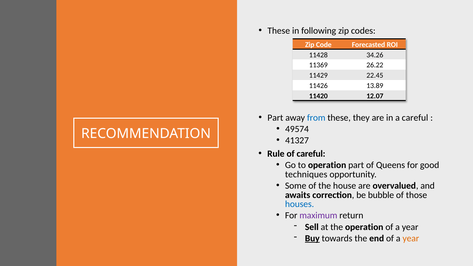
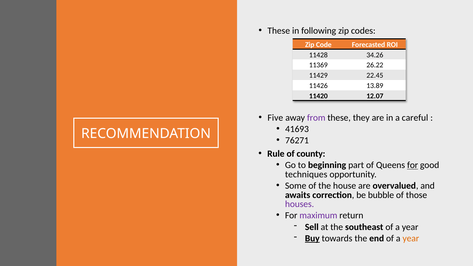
Part at (275, 118): Part -> Five
from colour: blue -> purple
49574: 49574 -> 41693
41327: 41327 -> 76271
of careful: careful -> county
to operation: operation -> beginning
for at (413, 165) underline: none -> present
houses colour: blue -> purple
the operation: operation -> southeast
